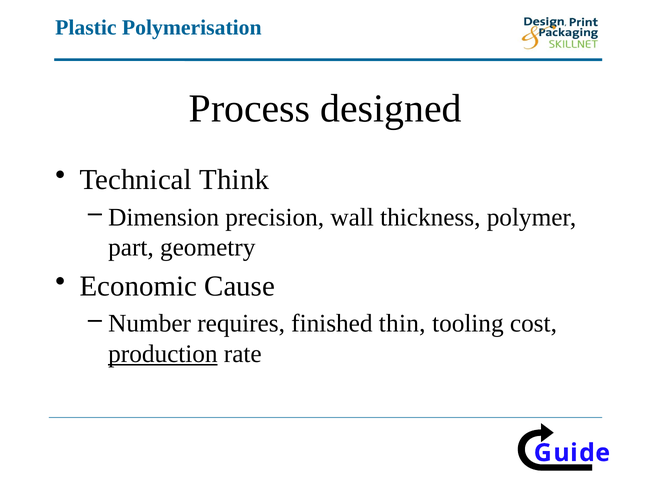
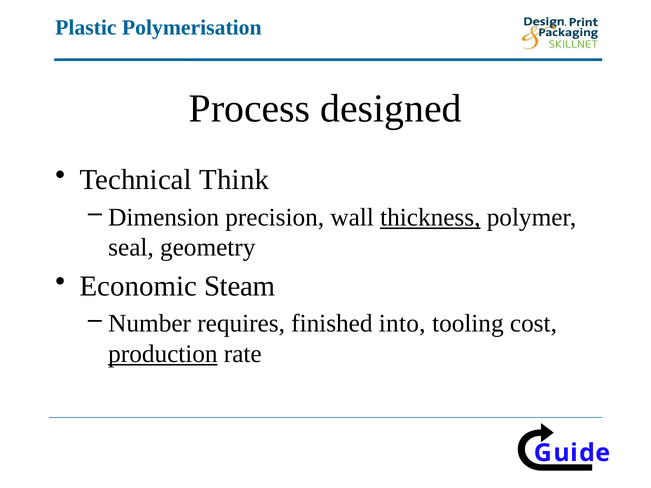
thickness underline: none -> present
part: part -> seal
Cause: Cause -> Steam
thin: thin -> into
